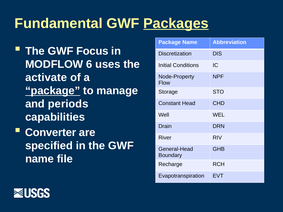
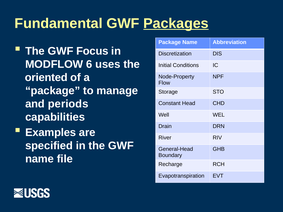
activate: activate -> oriented
package at (53, 91) underline: present -> none
Converter: Converter -> Examples
